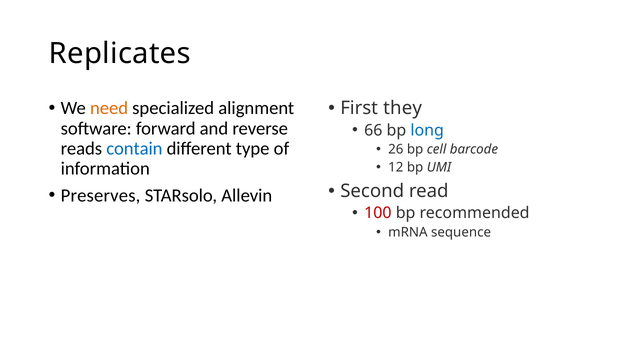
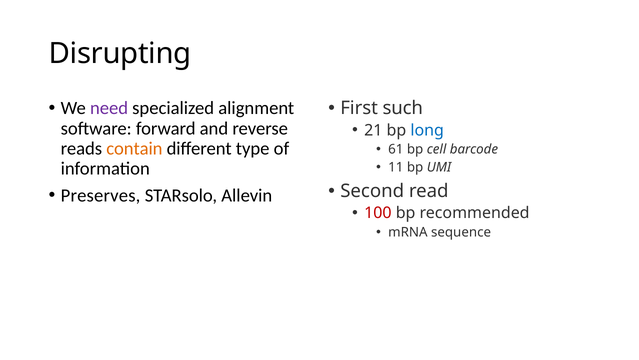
Replicates: Replicates -> Disrupting
need colour: orange -> purple
they: they -> such
66: 66 -> 21
contain colour: blue -> orange
26: 26 -> 61
12: 12 -> 11
